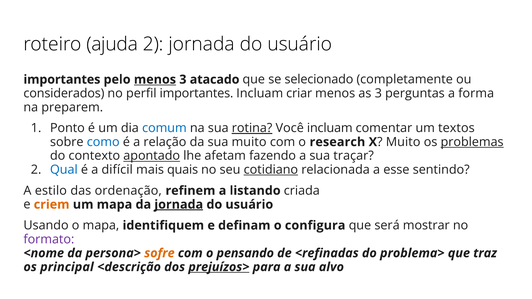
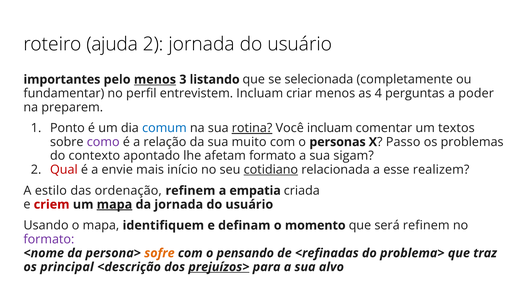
atacado: atacado -> listando
selecionado: selecionado -> selecionada
considerados: considerados -> fundamentar
perfil importantes: importantes -> entrevistem
as 3: 3 -> 4
forma: forma -> poder
como colour: blue -> purple
research: research -> personas
X Muito: Muito -> Passo
problemas underline: present -> none
apontado underline: present -> none
afetam fazendo: fazendo -> formato
traçar: traçar -> sigam
Qual colour: blue -> red
difícil: difícil -> envie
quais: quais -> início
sentindo: sentindo -> realizem
listando: listando -> empatia
criem colour: orange -> red
mapa at (114, 205) underline: none -> present
jornada at (179, 205) underline: present -> none
configura: configura -> momento
será mostrar: mostrar -> refinem
